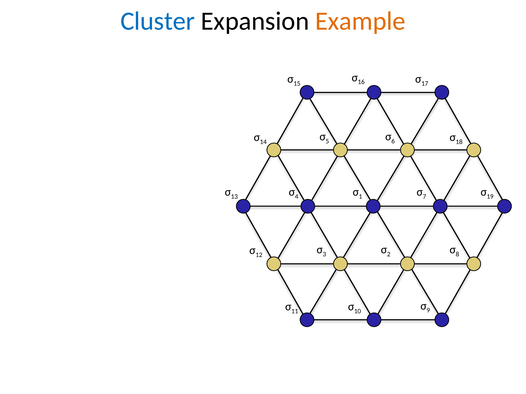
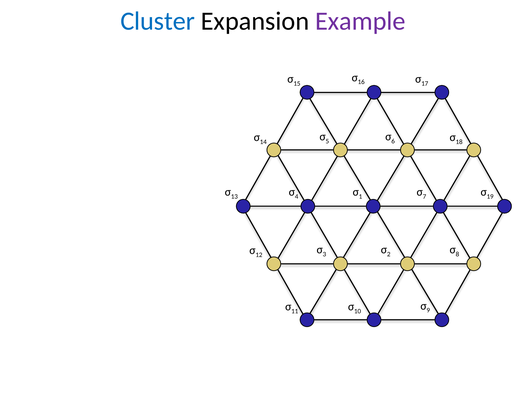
Example colour: orange -> purple
